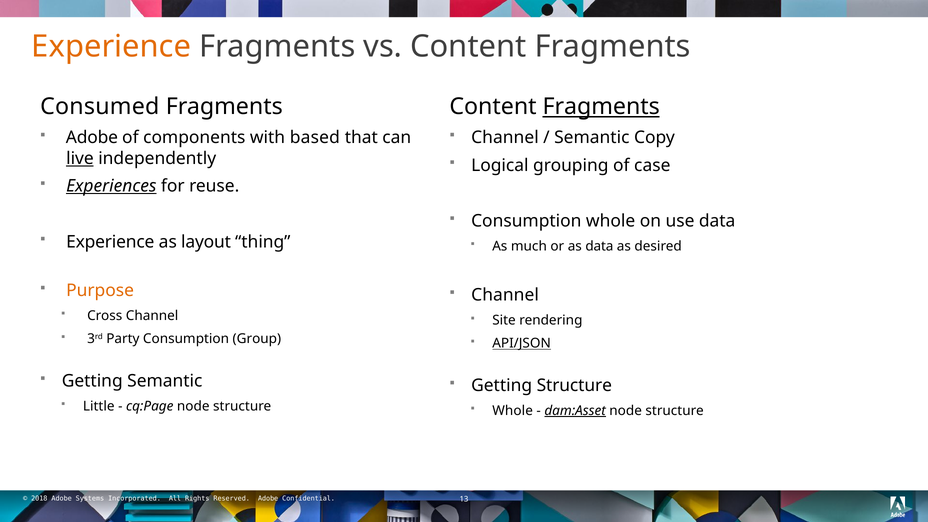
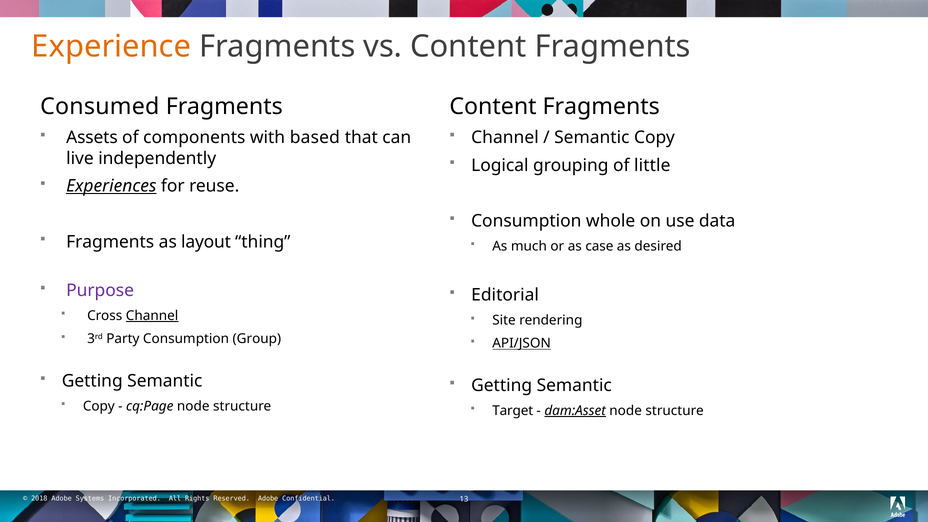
Fragments at (601, 107) underline: present -> none
Adobe at (92, 138): Adobe -> Assets
live underline: present -> none
case: case -> little
Experience at (110, 242): Experience -> Fragments
as data: data -> case
Purpose colour: orange -> purple
Channel at (505, 295): Channel -> Editorial
Channel at (152, 316) underline: none -> present
Structure at (574, 386): Structure -> Semantic
Little at (99, 406): Little -> Copy
Whole at (513, 411): Whole -> Target
